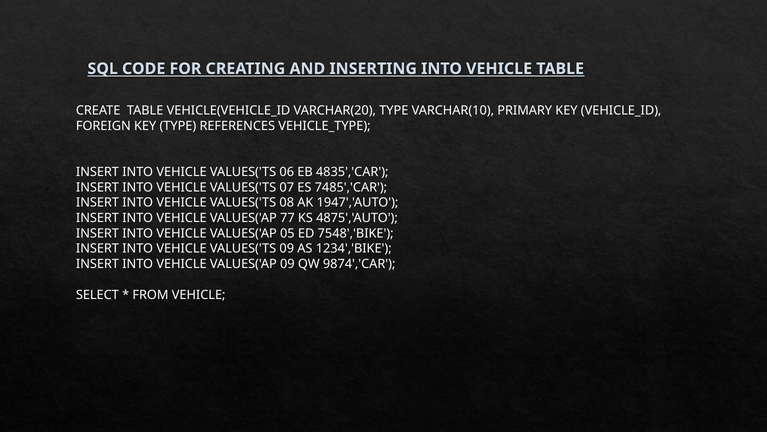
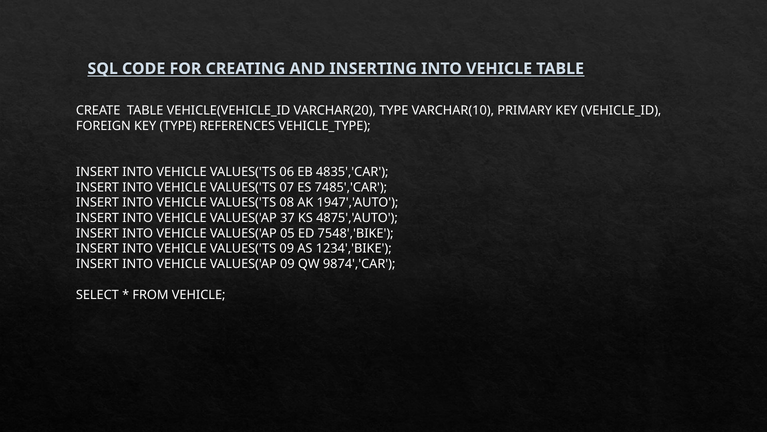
77: 77 -> 37
